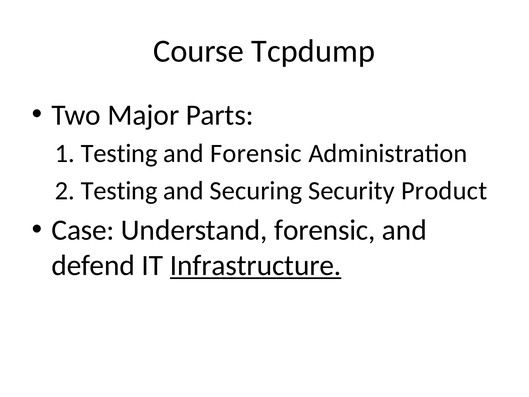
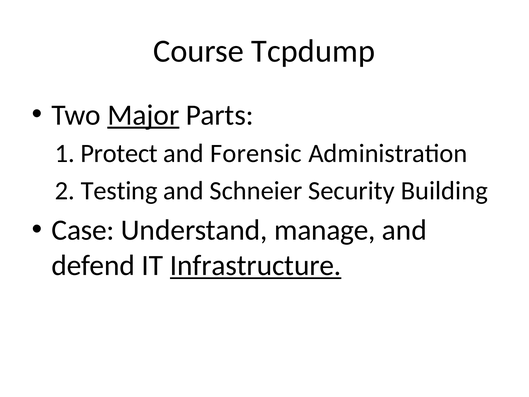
Major underline: none -> present
1 Testing: Testing -> Protect
Securing: Securing -> Schneier
Product: Product -> Building
Understand forensic: forensic -> manage
